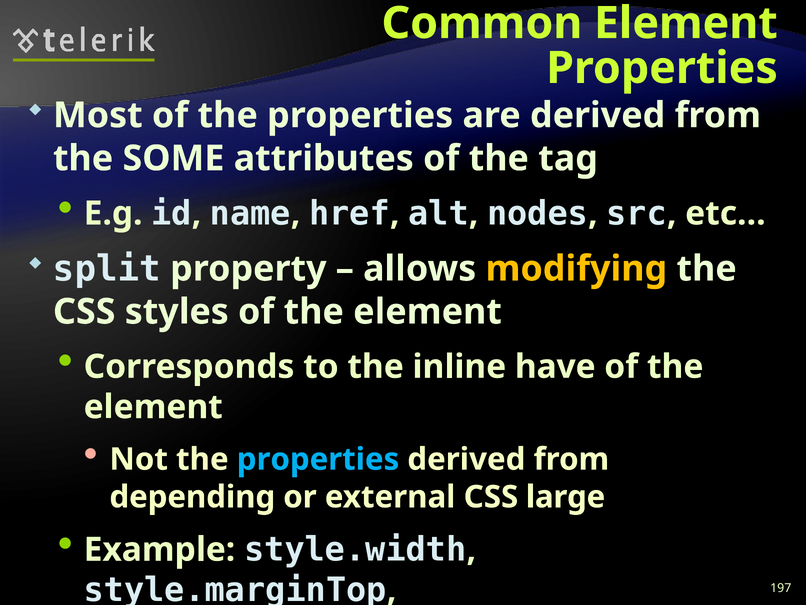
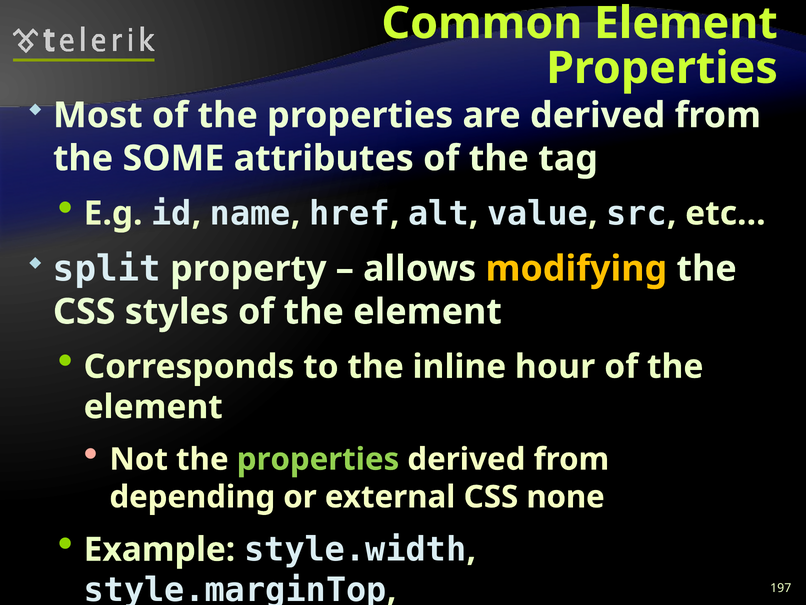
nodes: nodes -> value
have: have -> hour
properties at (318, 459) colour: light blue -> light green
large: large -> none
